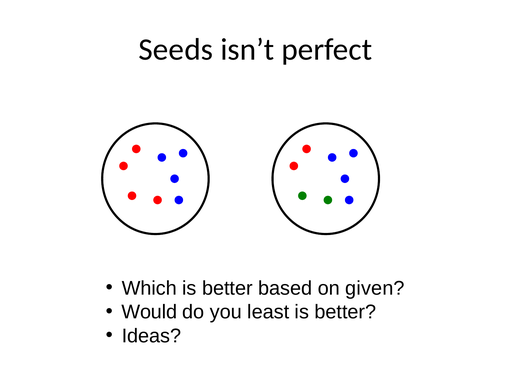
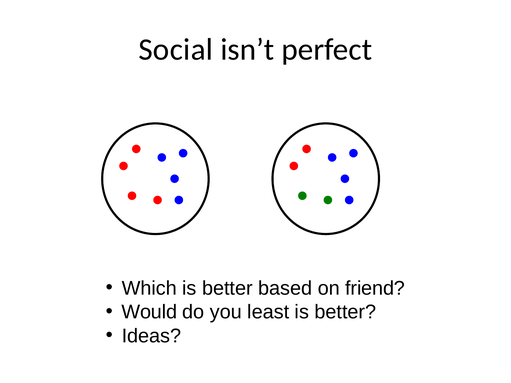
Seeds: Seeds -> Social
given: given -> friend
